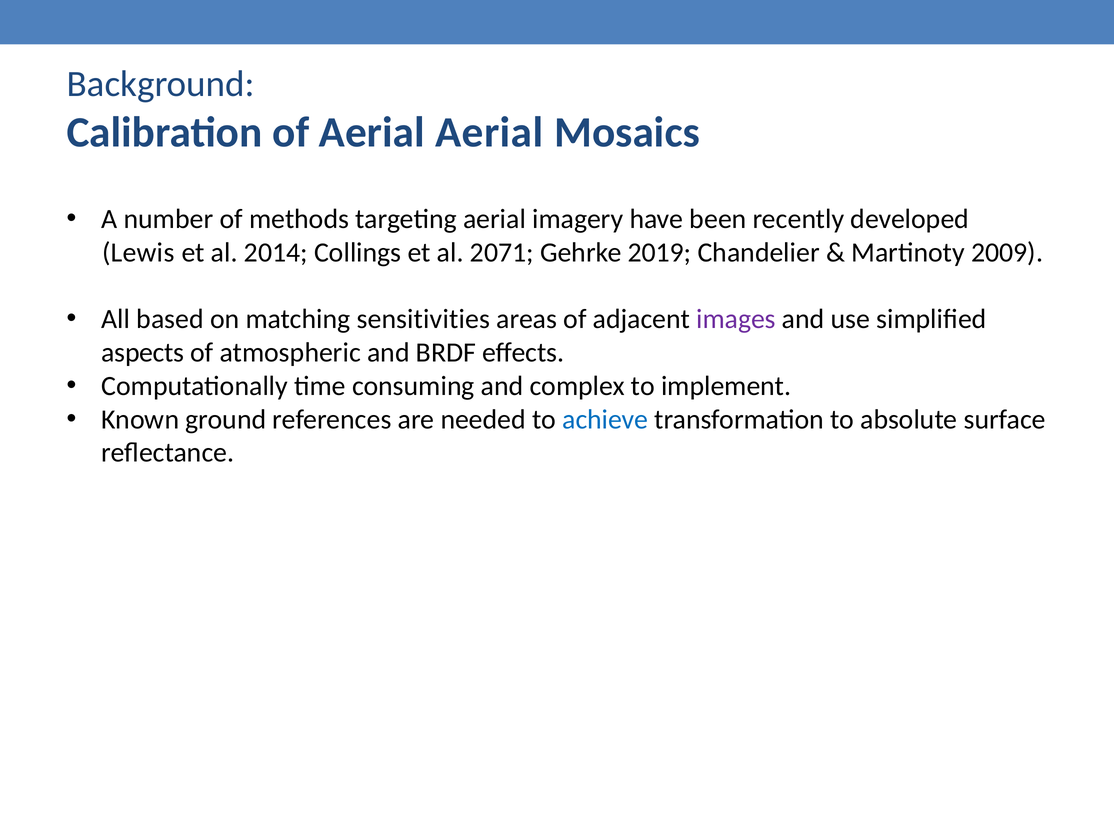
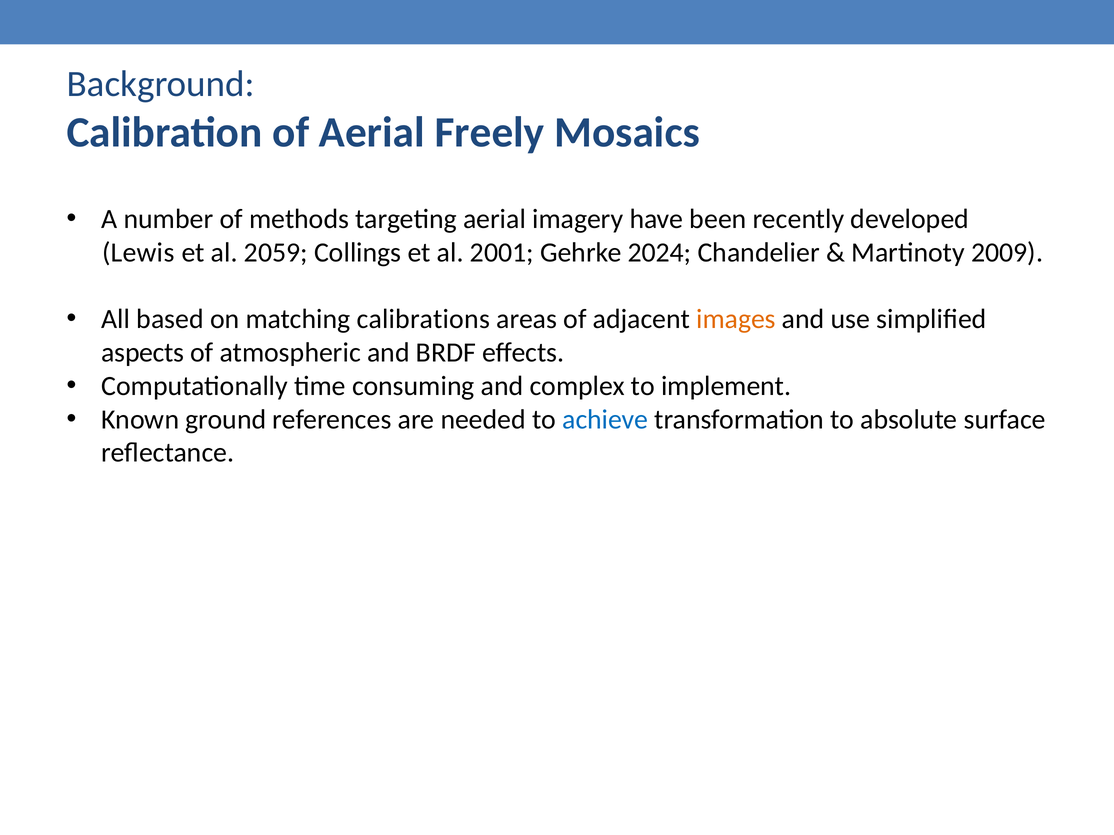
Aerial Aerial: Aerial -> Freely
2014: 2014 -> 2059
2071: 2071 -> 2001
2019: 2019 -> 2024
sensitivities: sensitivities -> calibrations
images colour: purple -> orange
